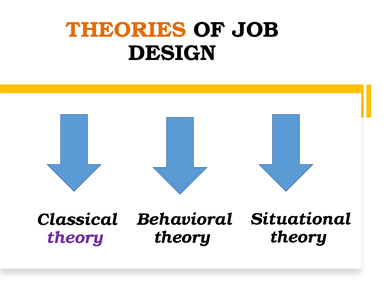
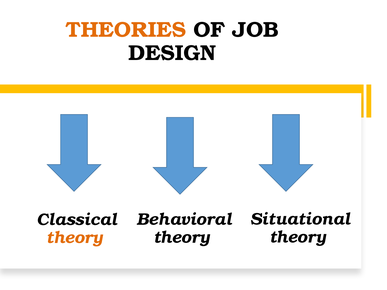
theory at (74, 238) colour: purple -> orange
